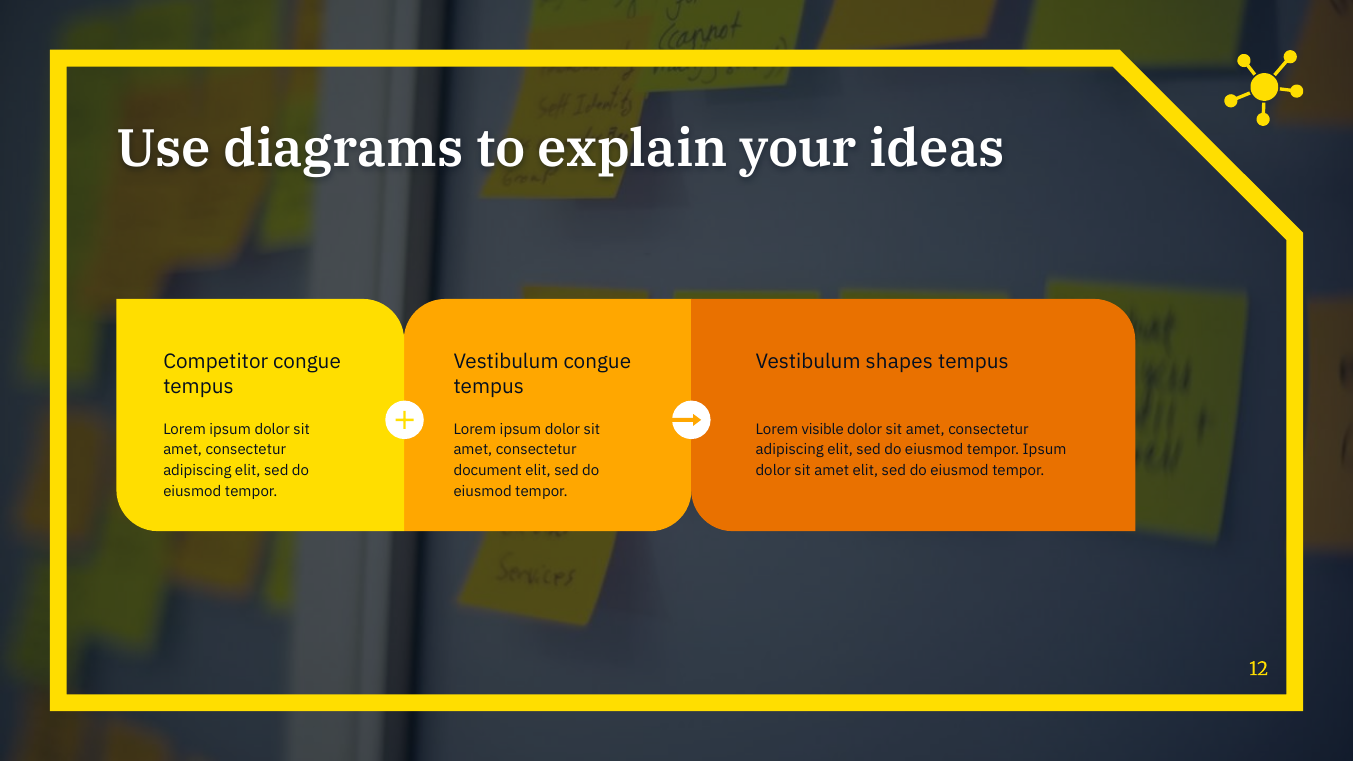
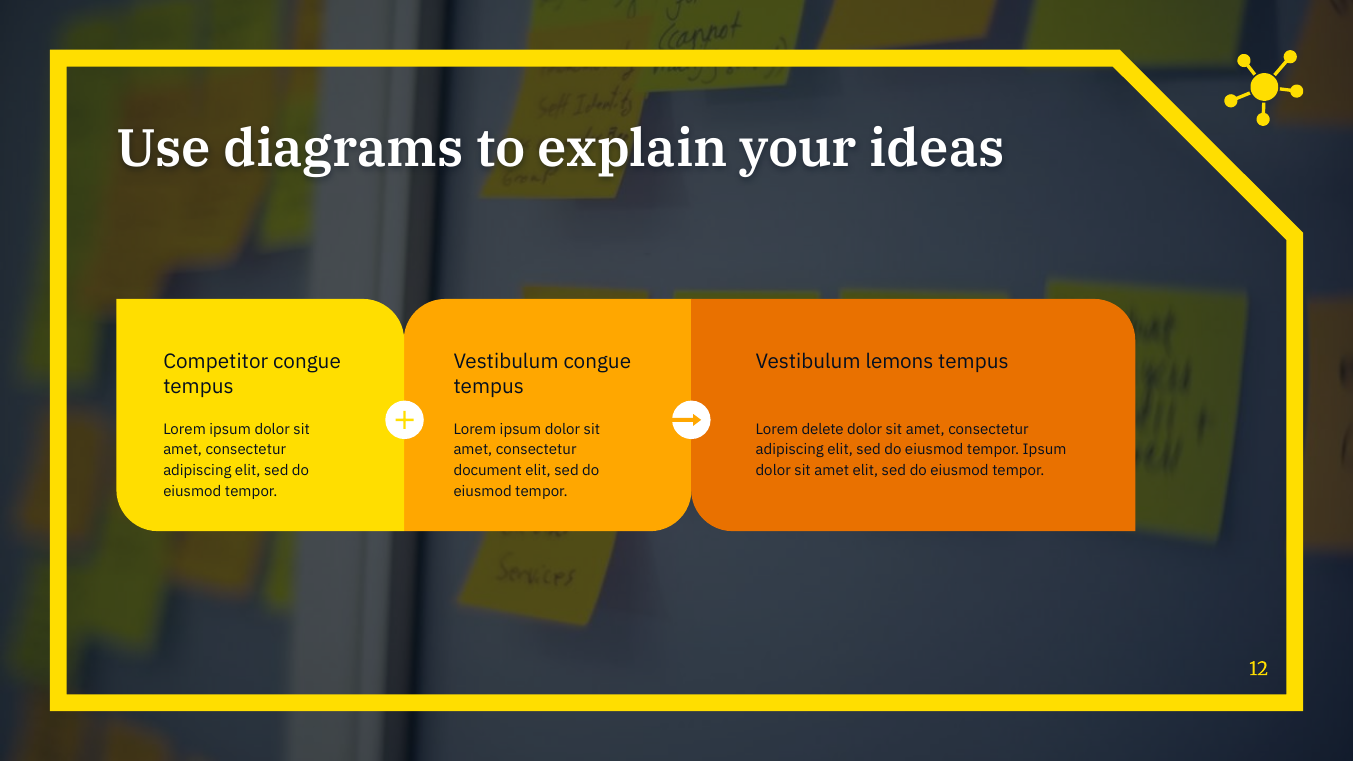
shapes: shapes -> lemons
visible: visible -> delete
